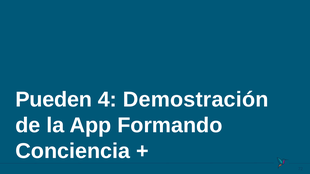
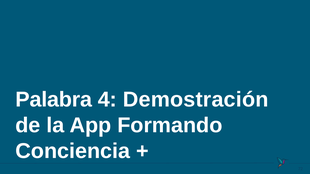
Pueden: Pueden -> Palabra
